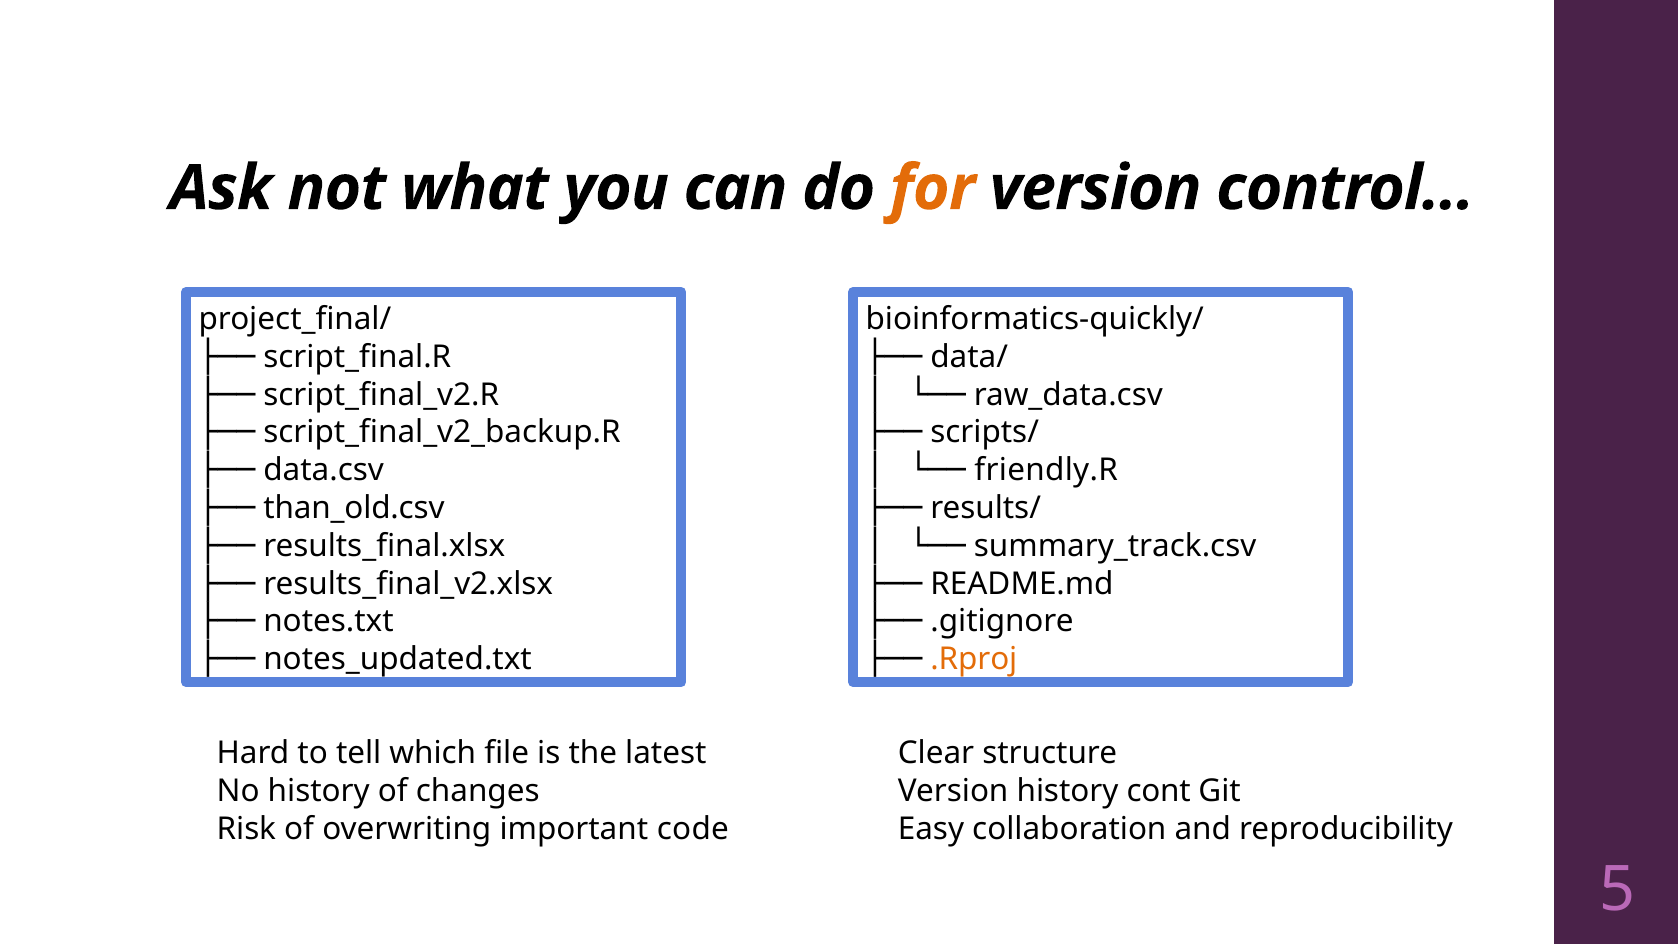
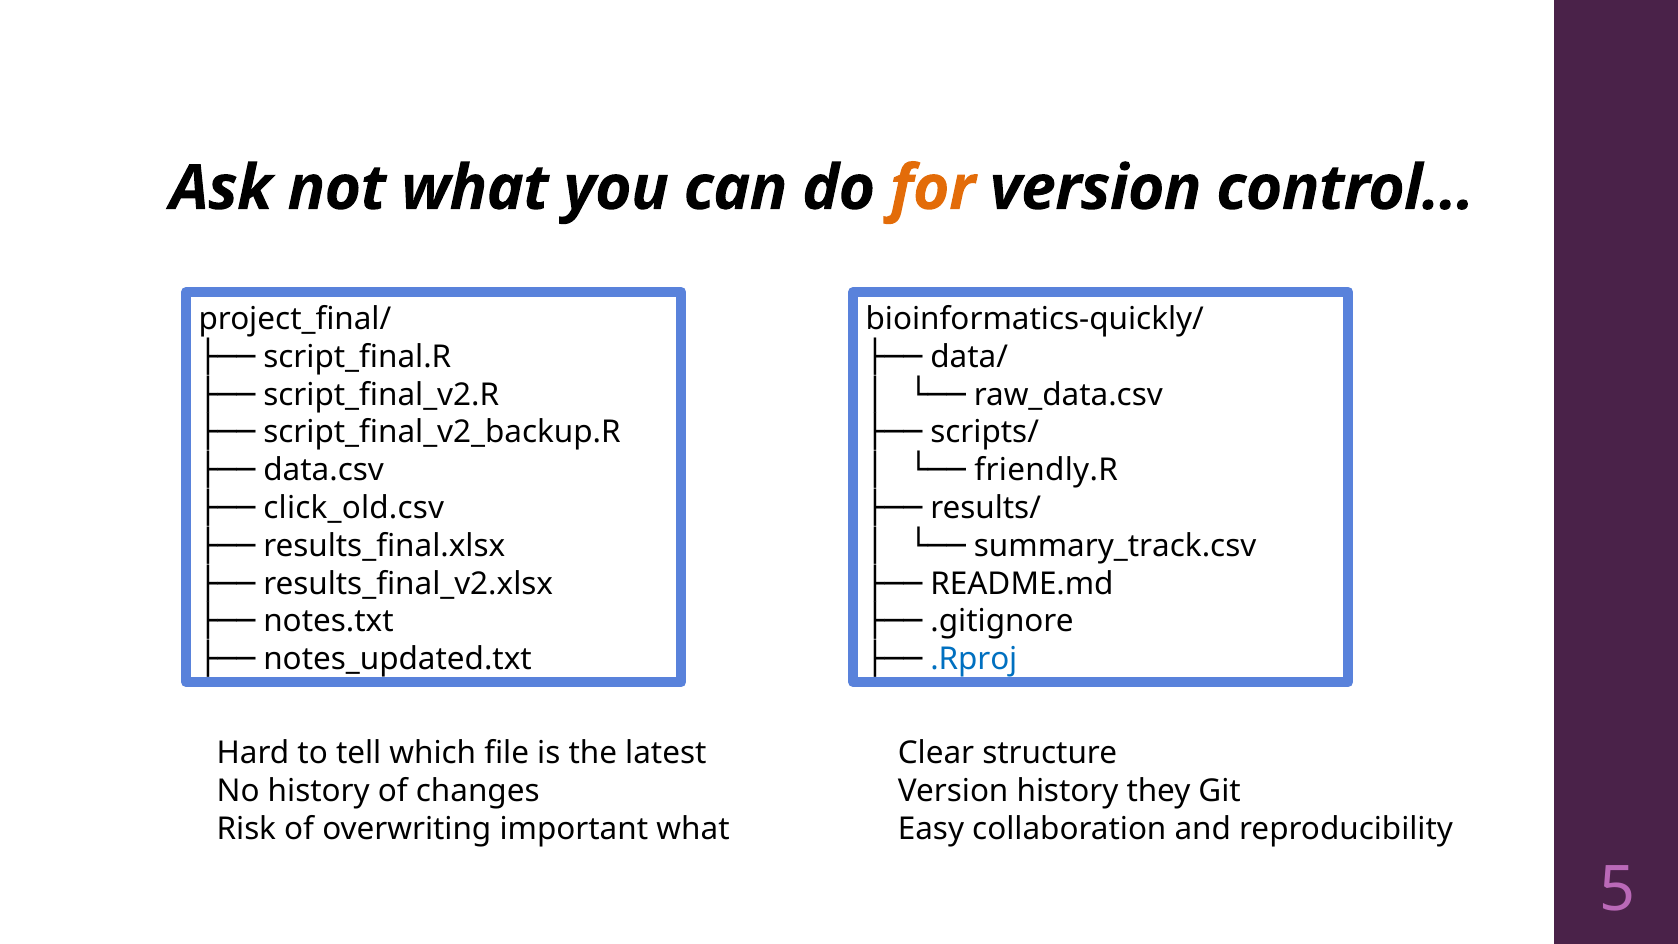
than_old.csv: than_old.csv -> click_old.csv
.Rproj colour: orange -> blue
cont: cont -> they
important code: code -> what
